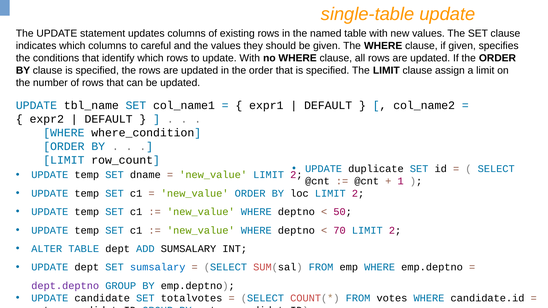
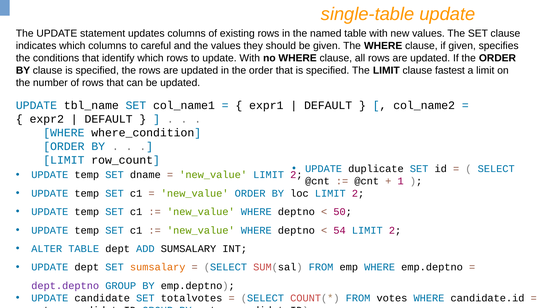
assign: assign -> fastest
70: 70 -> 54
sumsalary at (158, 267) colour: blue -> orange
